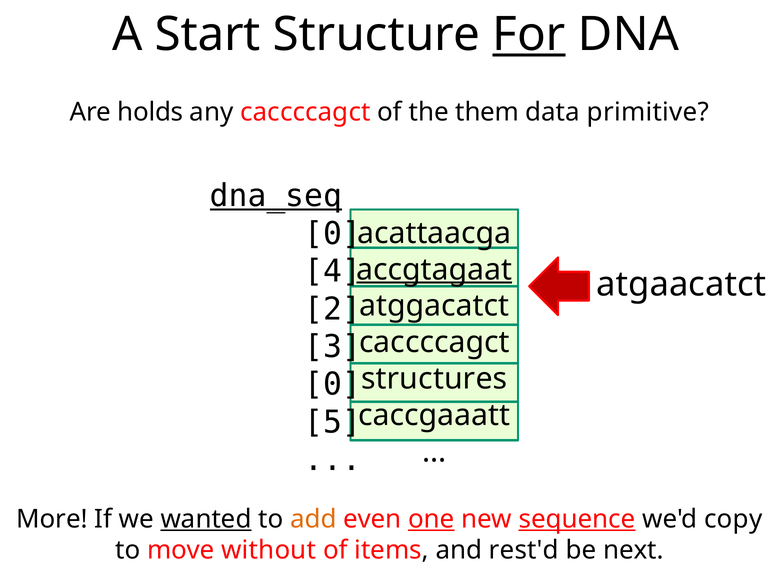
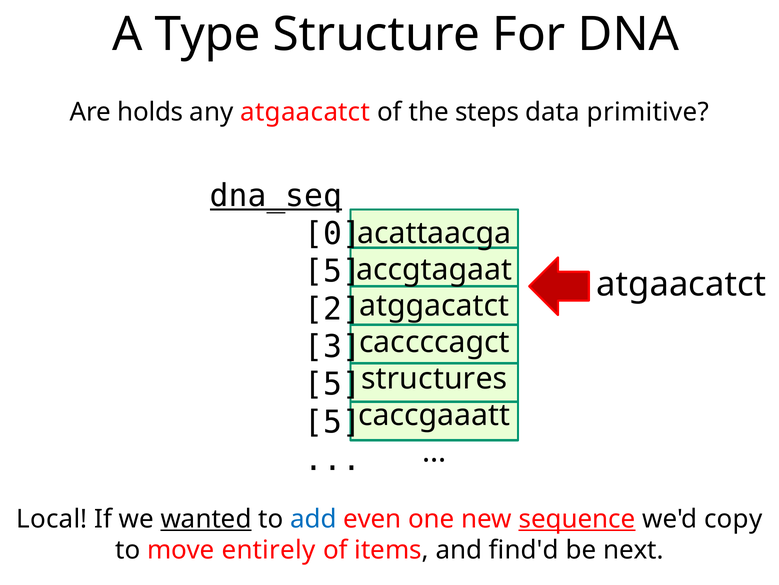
Start: Start -> Type
For underline: present -> none
any caccccagct: caccccagct -> atgaacatct
them: them -> steps
4 at (333, 271): 4 -> 5
accgtagaat underline: present -> none
0 at (333, 384): 0 -> 5
More: More -> Local
add colour: orange -> blue
one underline: present -> none
without: without -> entirely
rest'd: rest'd -> find'd
